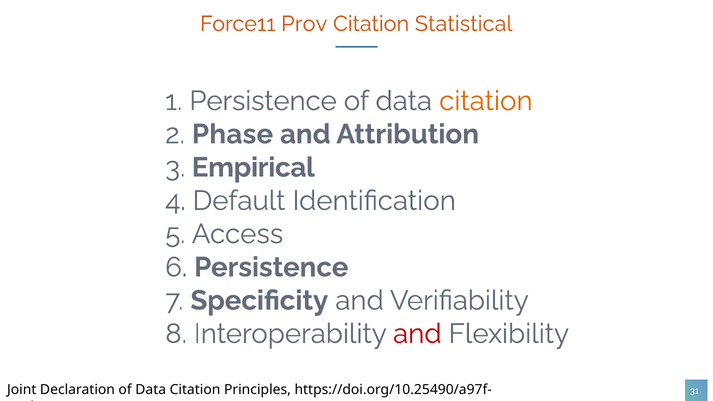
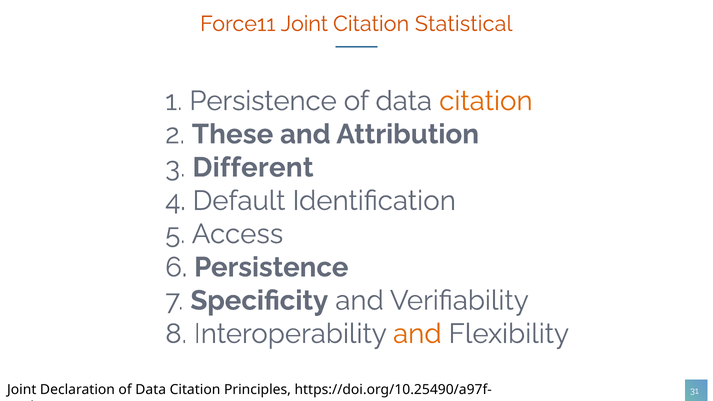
Force11 Prov: Prov -> Joint
Phase: Phase -> These
Empirical: Empirical -> Different
and at (417, 334) colour: red -> orange
